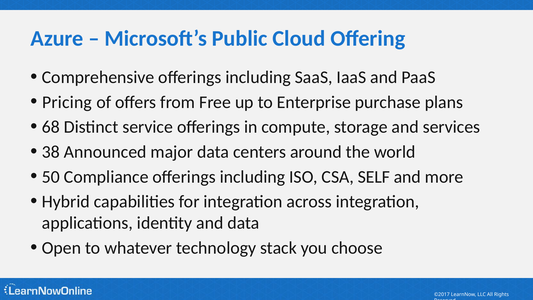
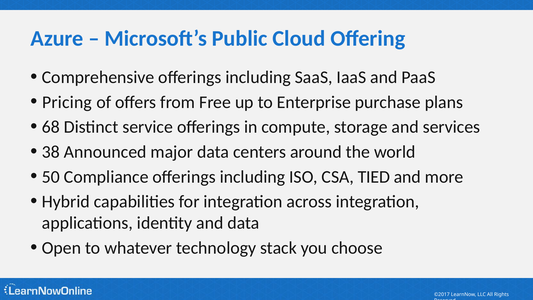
SELF: SELF -> TIED
